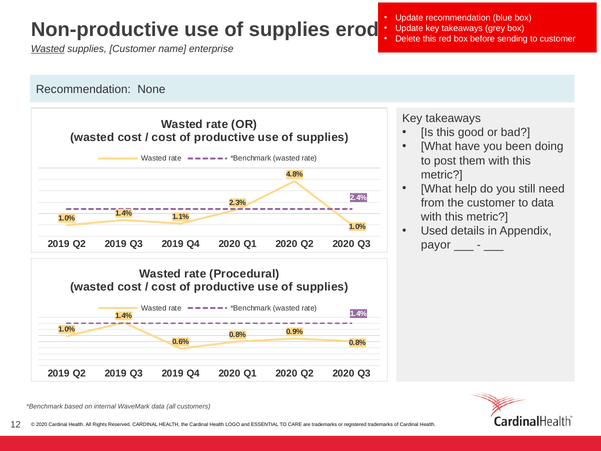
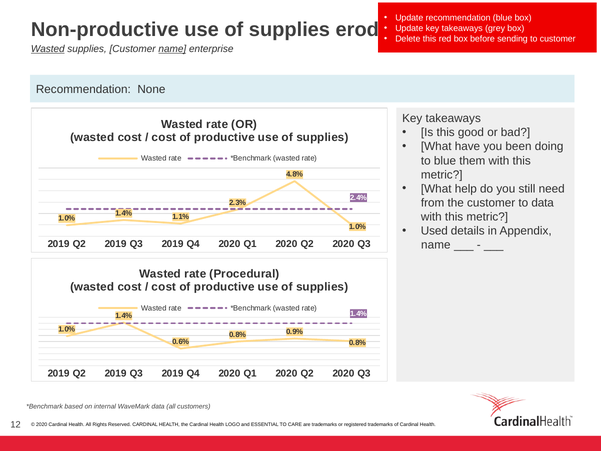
name at (172, 49) underline: none -> present
to post: post -> blue
payor at (436, 245): payor -> name
